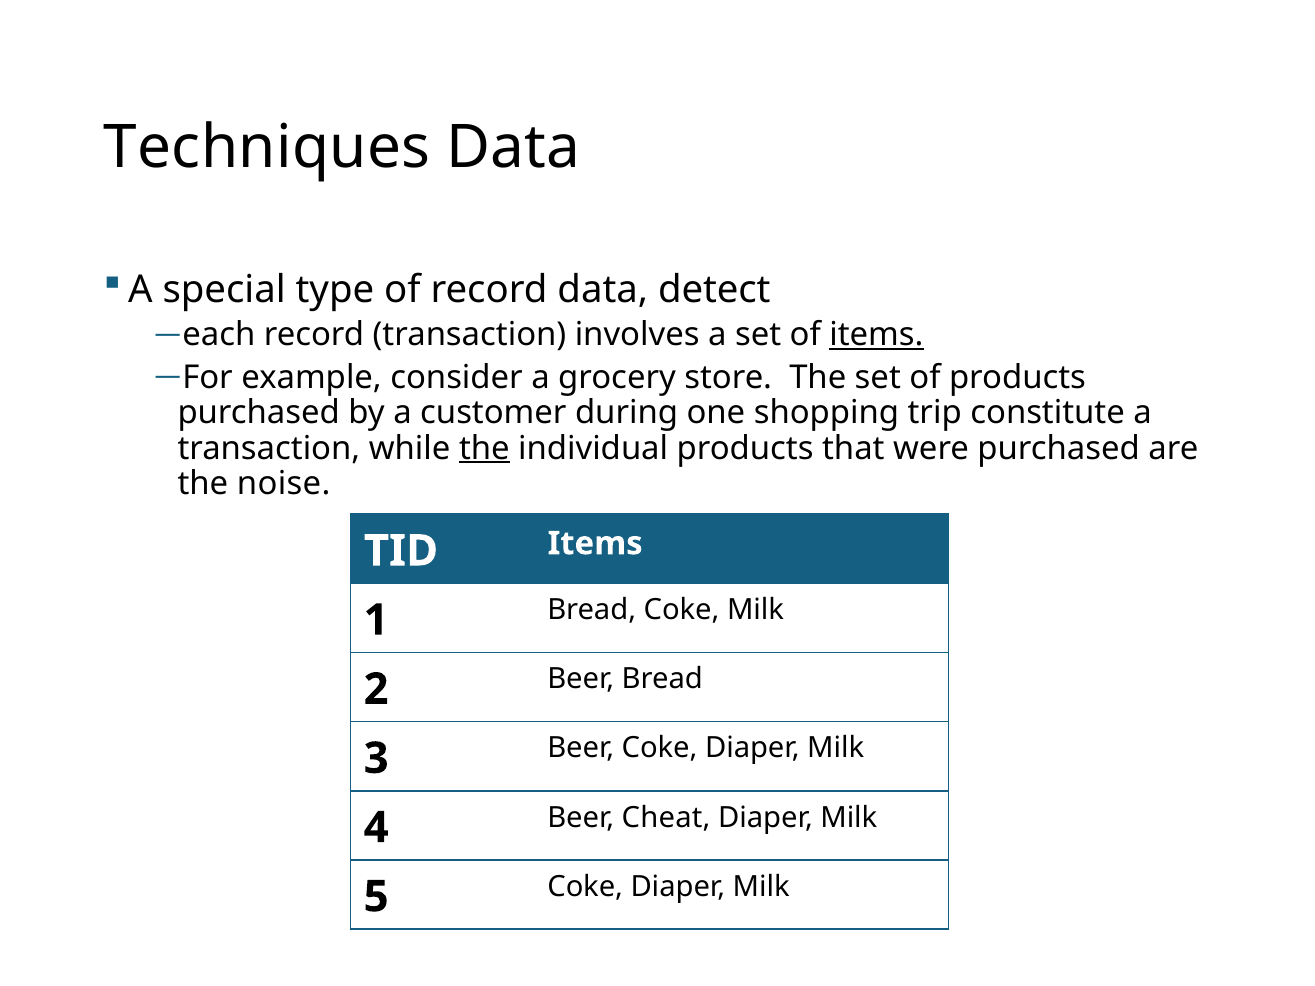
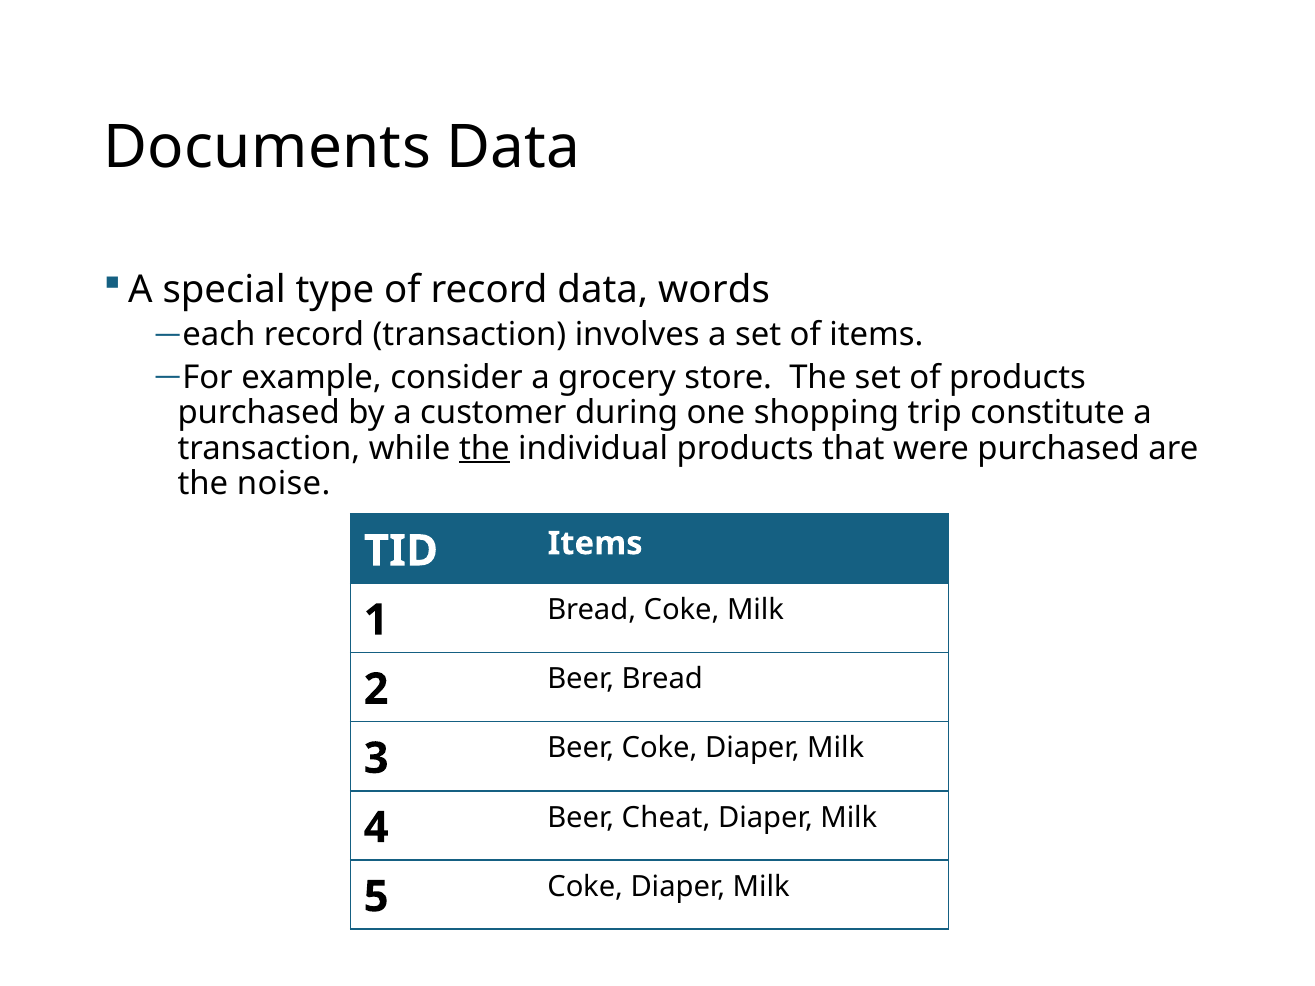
Techniques: Techniques -> Documents
detect: detect -> words
items at (876, 335) underline: present -> none
